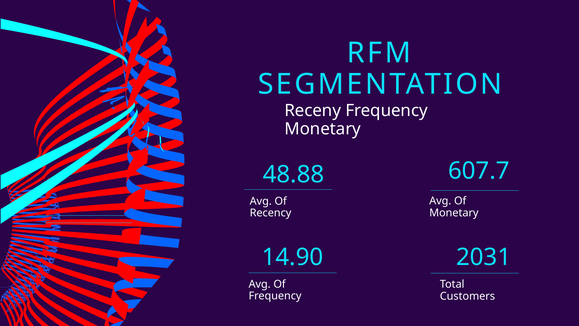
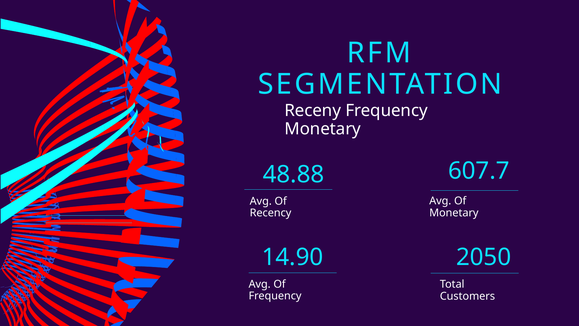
2031: 2031 -> 2050
